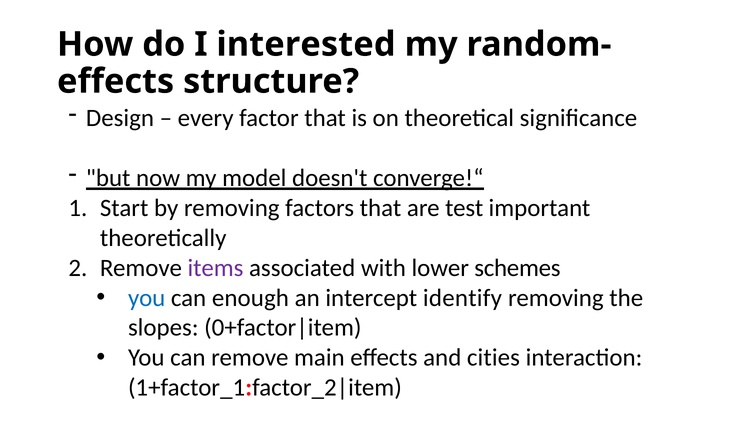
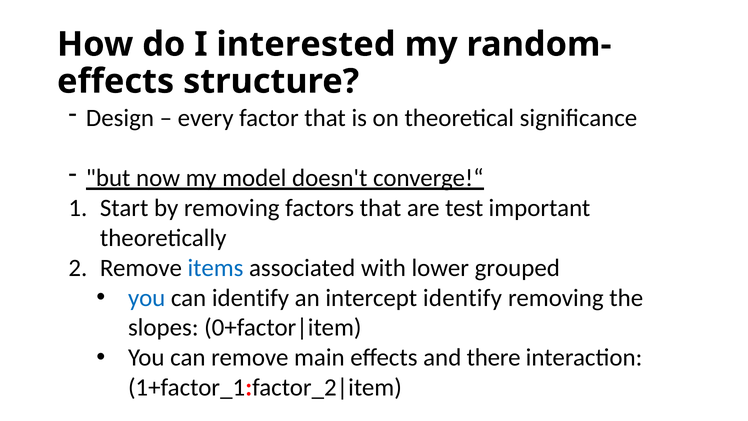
items colour: purple -> blue
schemes: schemes -> grouped
can enough: enough -> identify
cities: cities -> there
